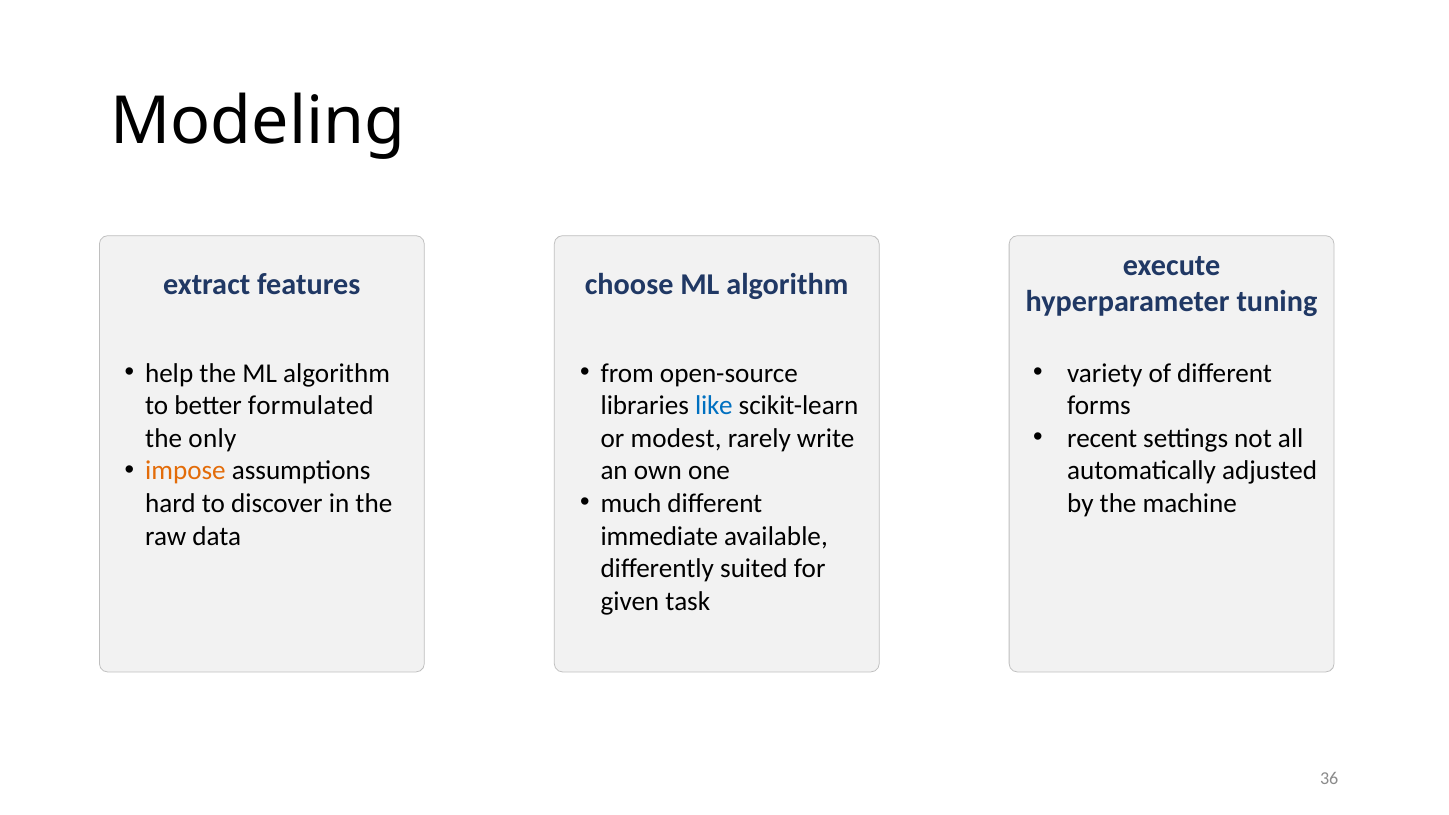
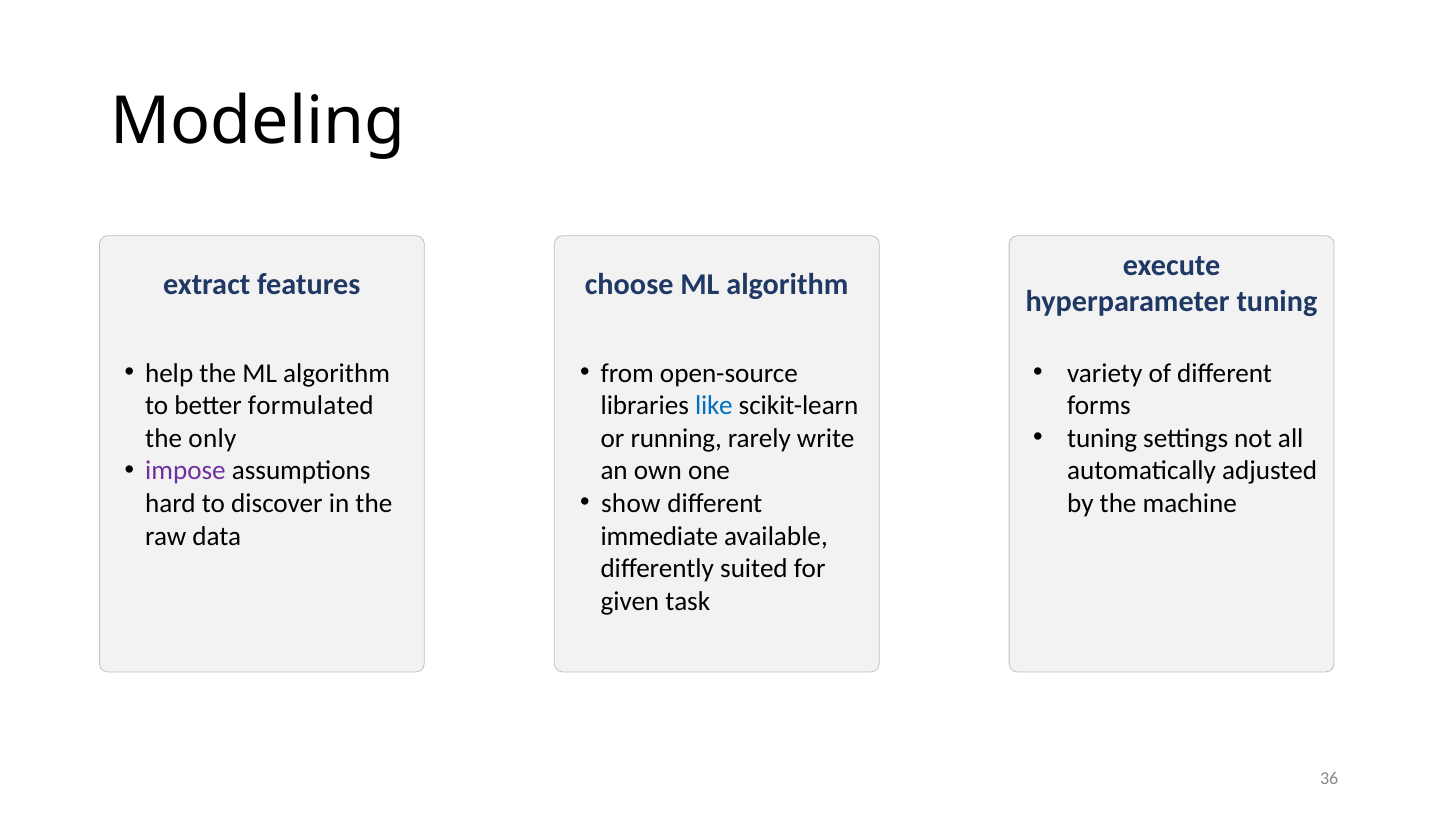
recent at (1102, 438): recent -> tuning
modest: modest -> running
impose colour: orange -> purple
much: much -> show
